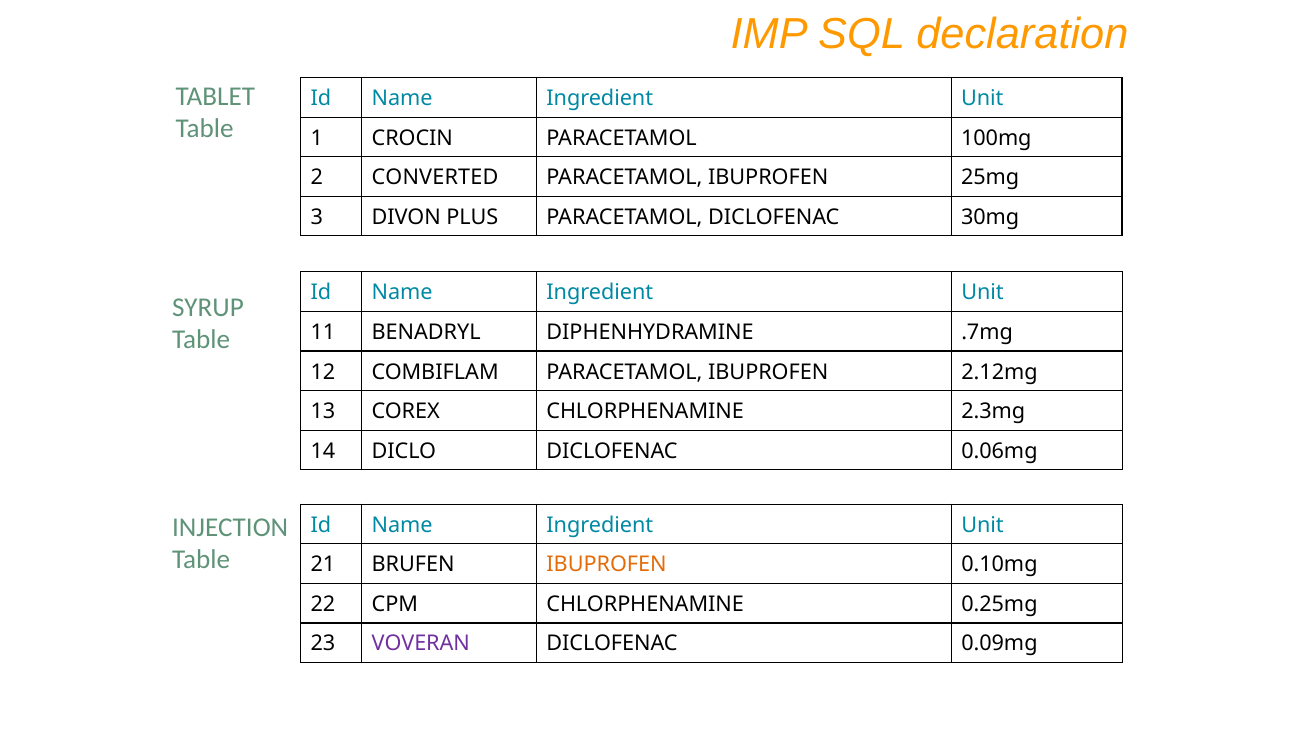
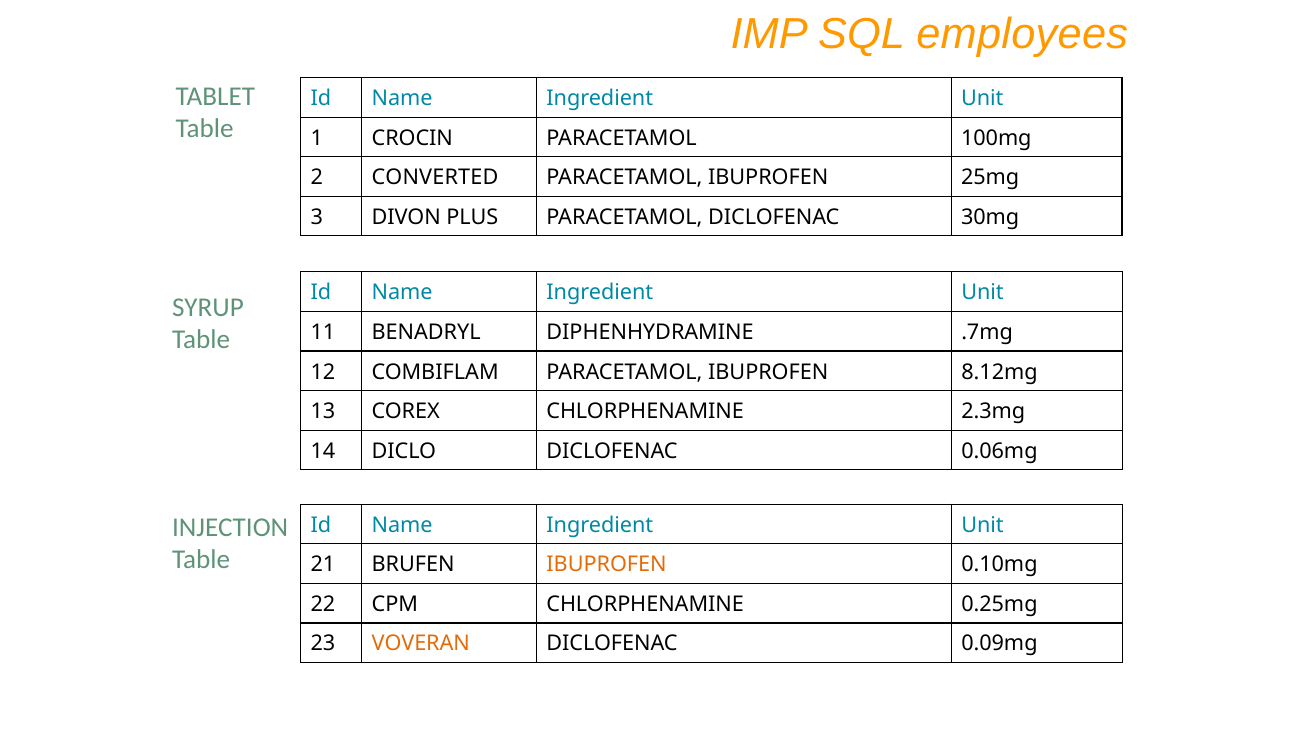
declaration: declaration -> employees
2.12mg: 2.12mg -> 8.12mg
VOVERAN colour: purple -> orange
